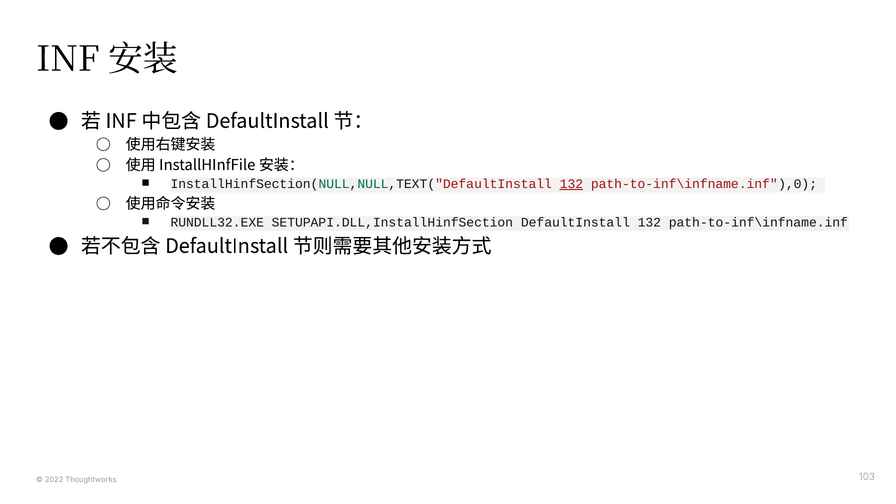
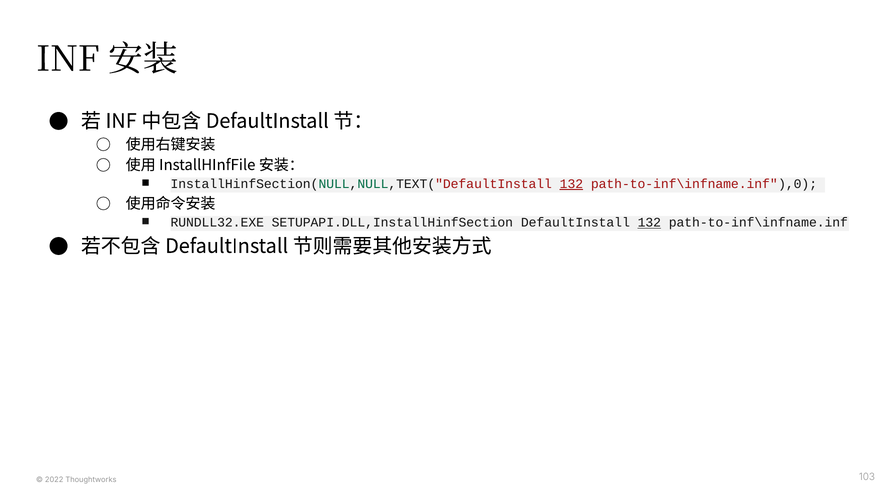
132 at (649, 223) underline: none -> present
